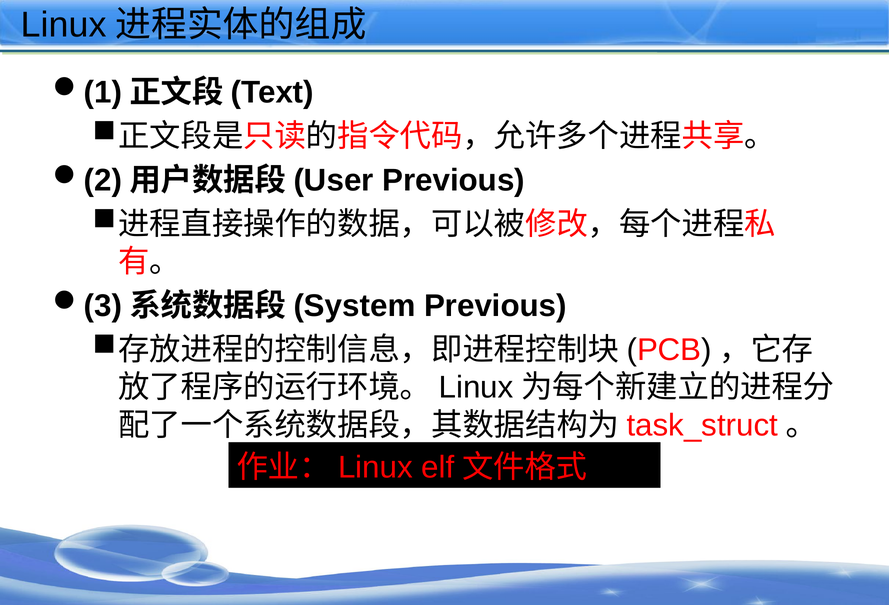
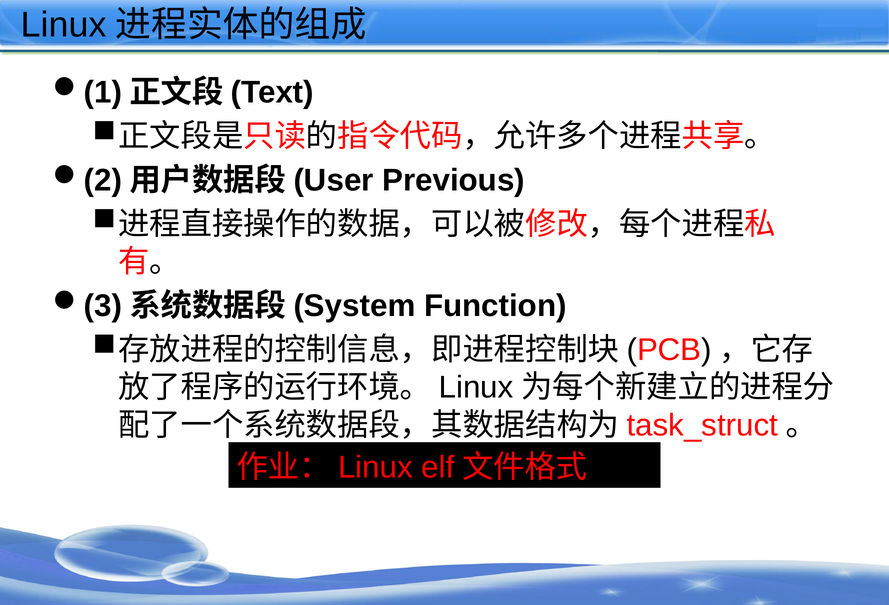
Previous at (495, 306): Previous -> Function
